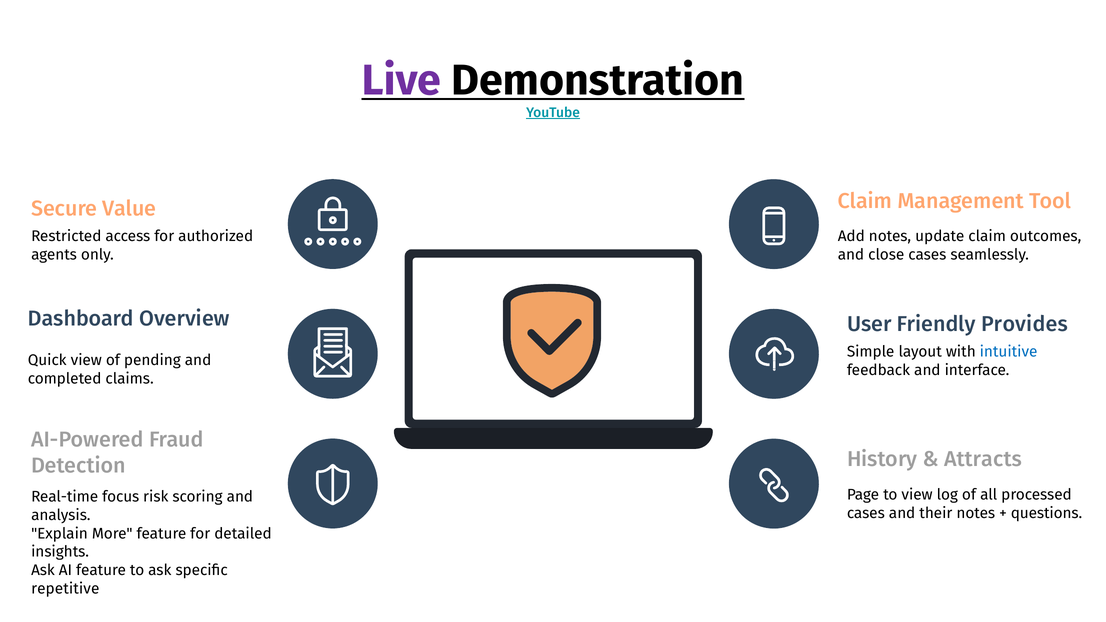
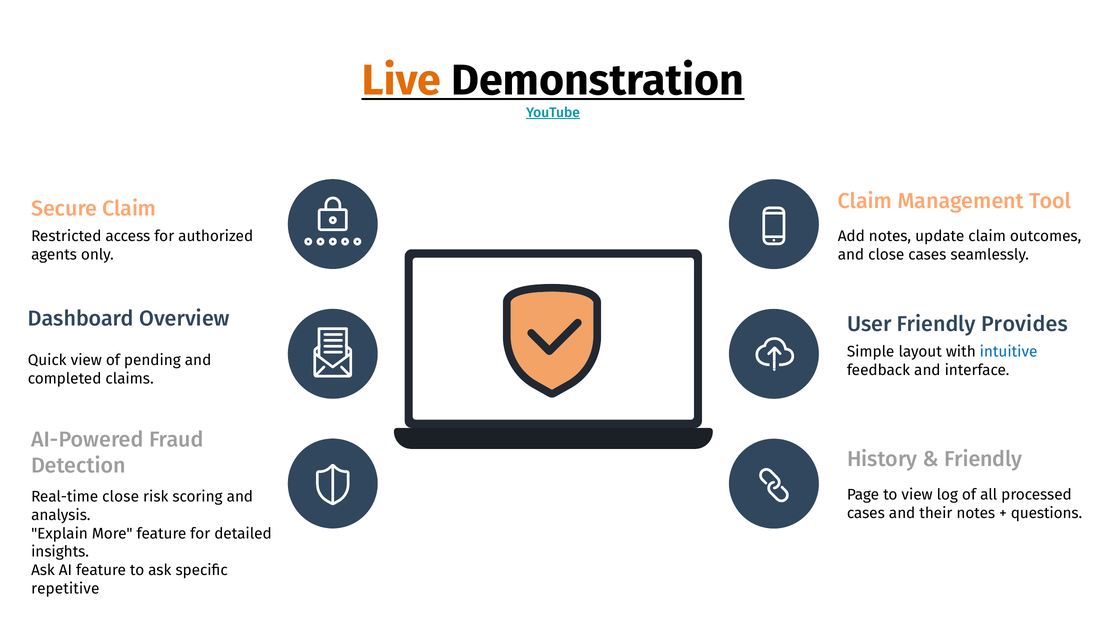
Live colour: purple -> orange
Secure Value: Value -> Claim
Attracts at (983, 459): Attracts -> Friendly
Real-time focus: focus -> close
